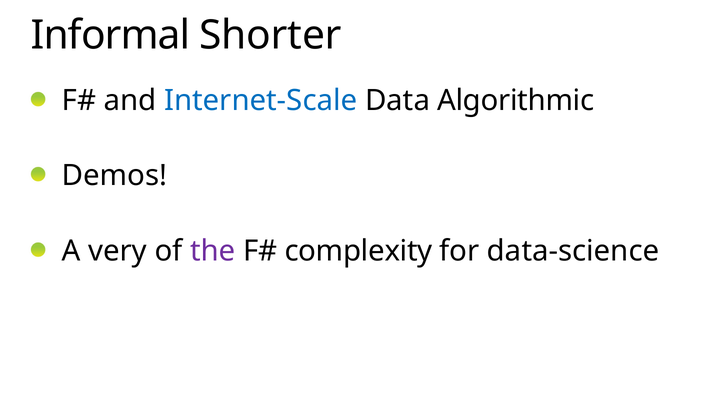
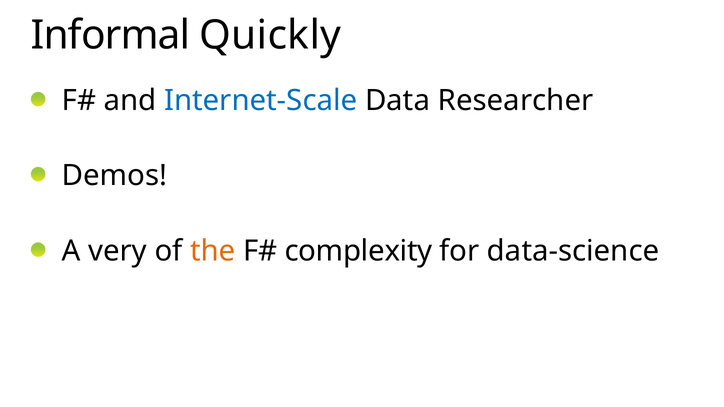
Shorter: Shorter -> Quickly
Algorithmic: Algorithmic -> Researcher
the colour: purple -> orange
